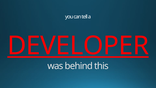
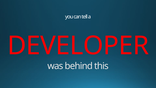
DEVELOPER underline: present -> none
